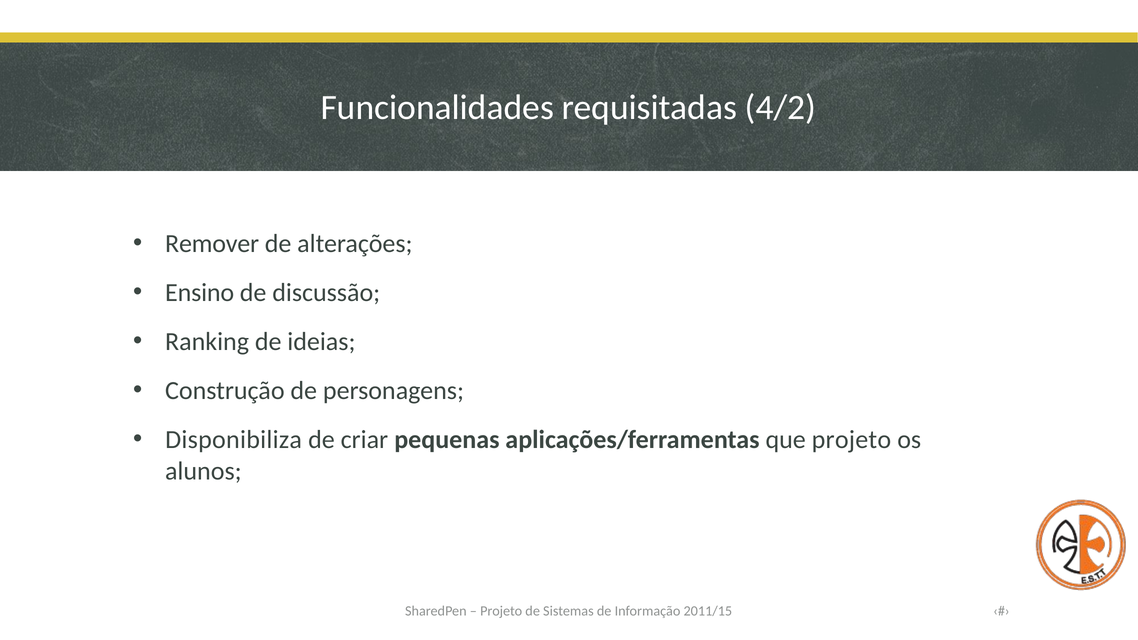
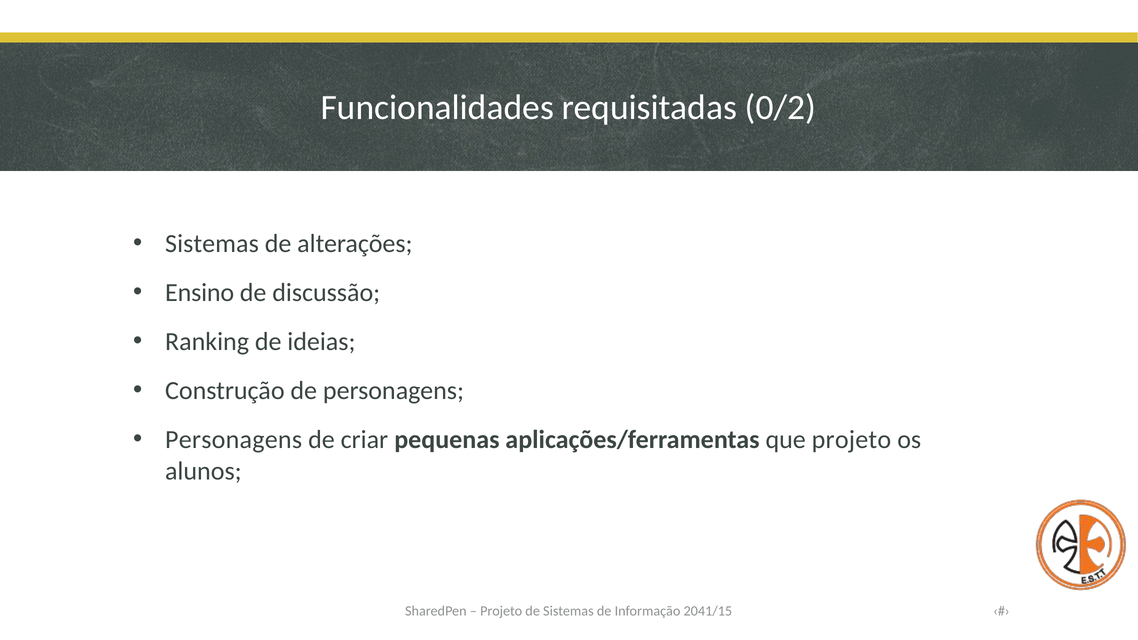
4/2: 4/2 -> 0/2
Remover at (212, 244): Remover -> Sistemas
Disponibiliza at (234, 440): Disponibiliza -> Personagens
2011/15: 2011/15 -> 2041/15
